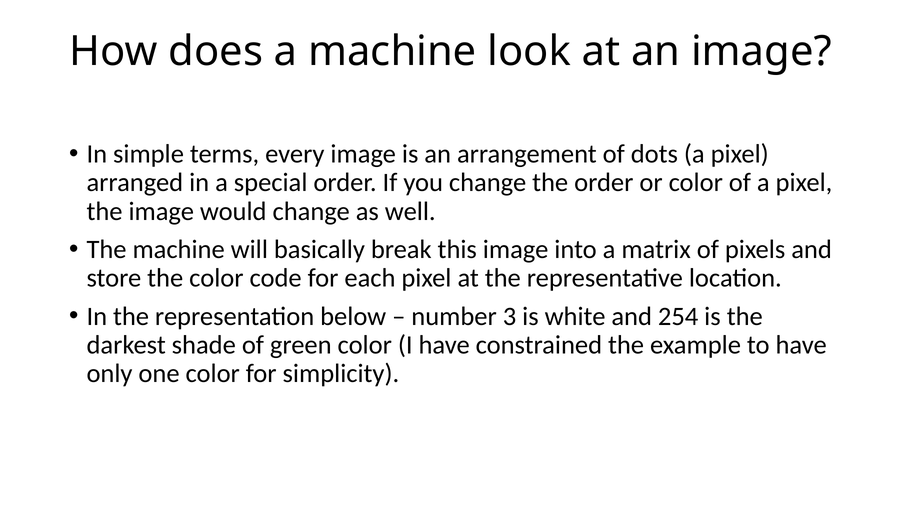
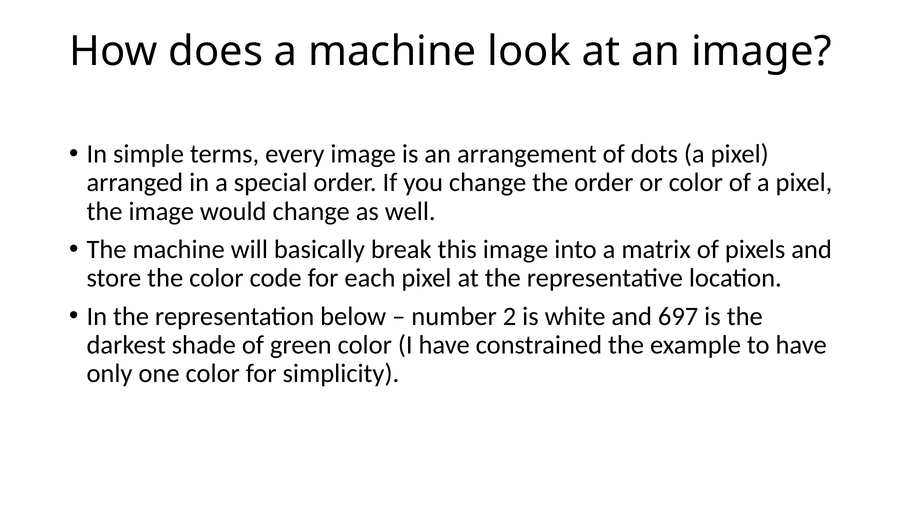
3: 3 -> 2
254: 254 -> 697
